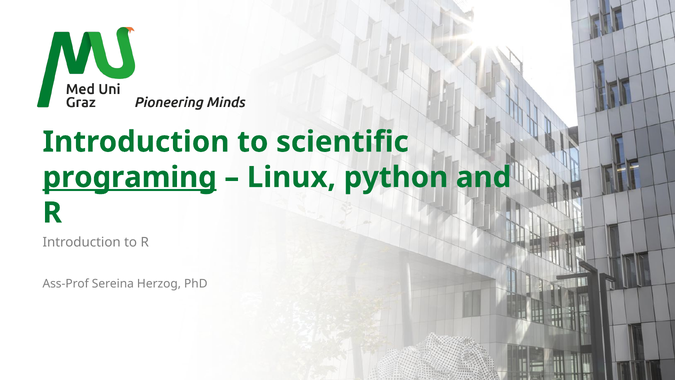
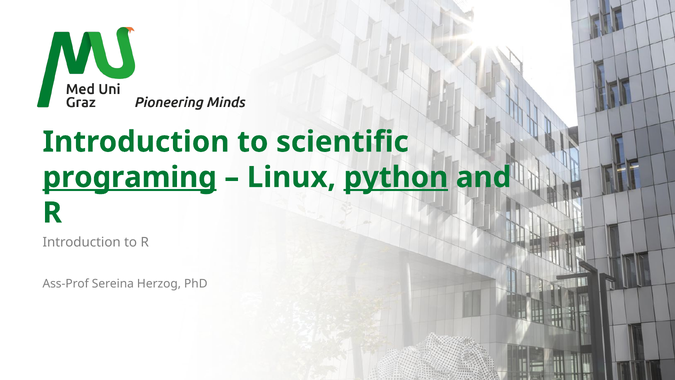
python underline: none -> present
